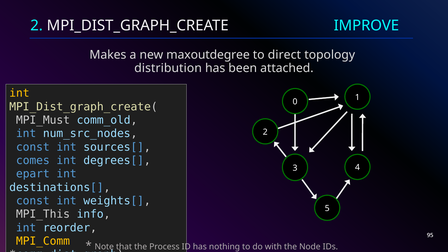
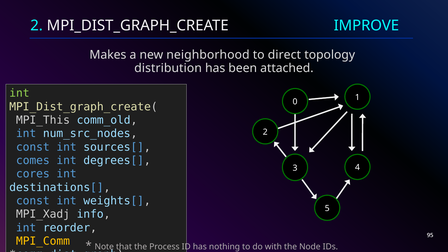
maxoutdegree: maxoutdegree -> neighborhood
int at (19, 93) colour: yellow -> light green
MPI_Must: MPI_Must -> MPI_This
epart: epart -> cores
MPI_This: MPI_This -> MPI_Xadj
